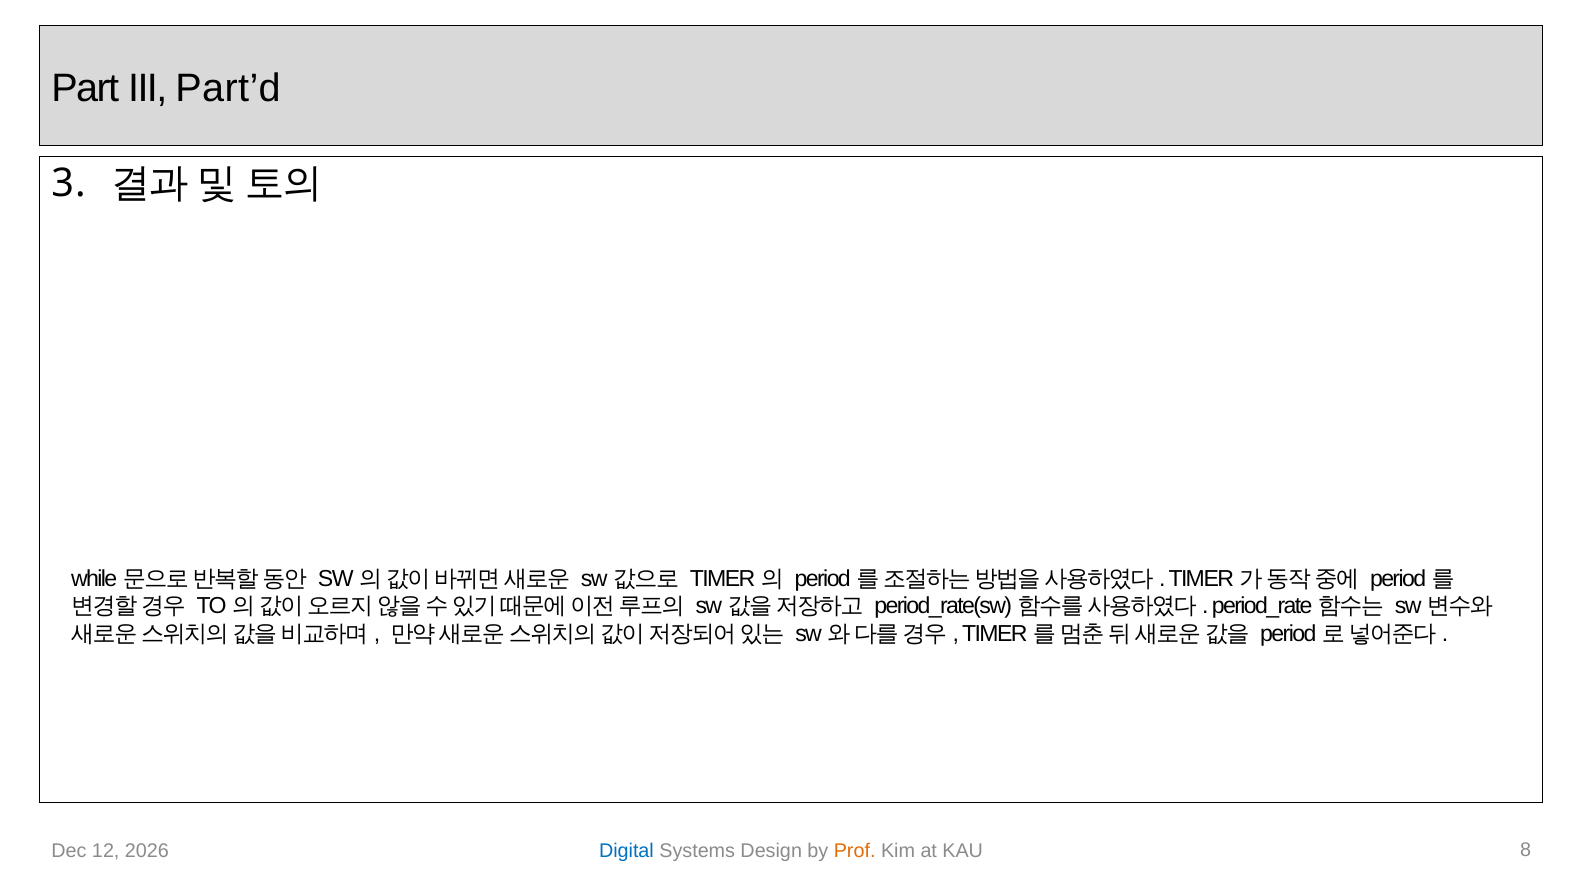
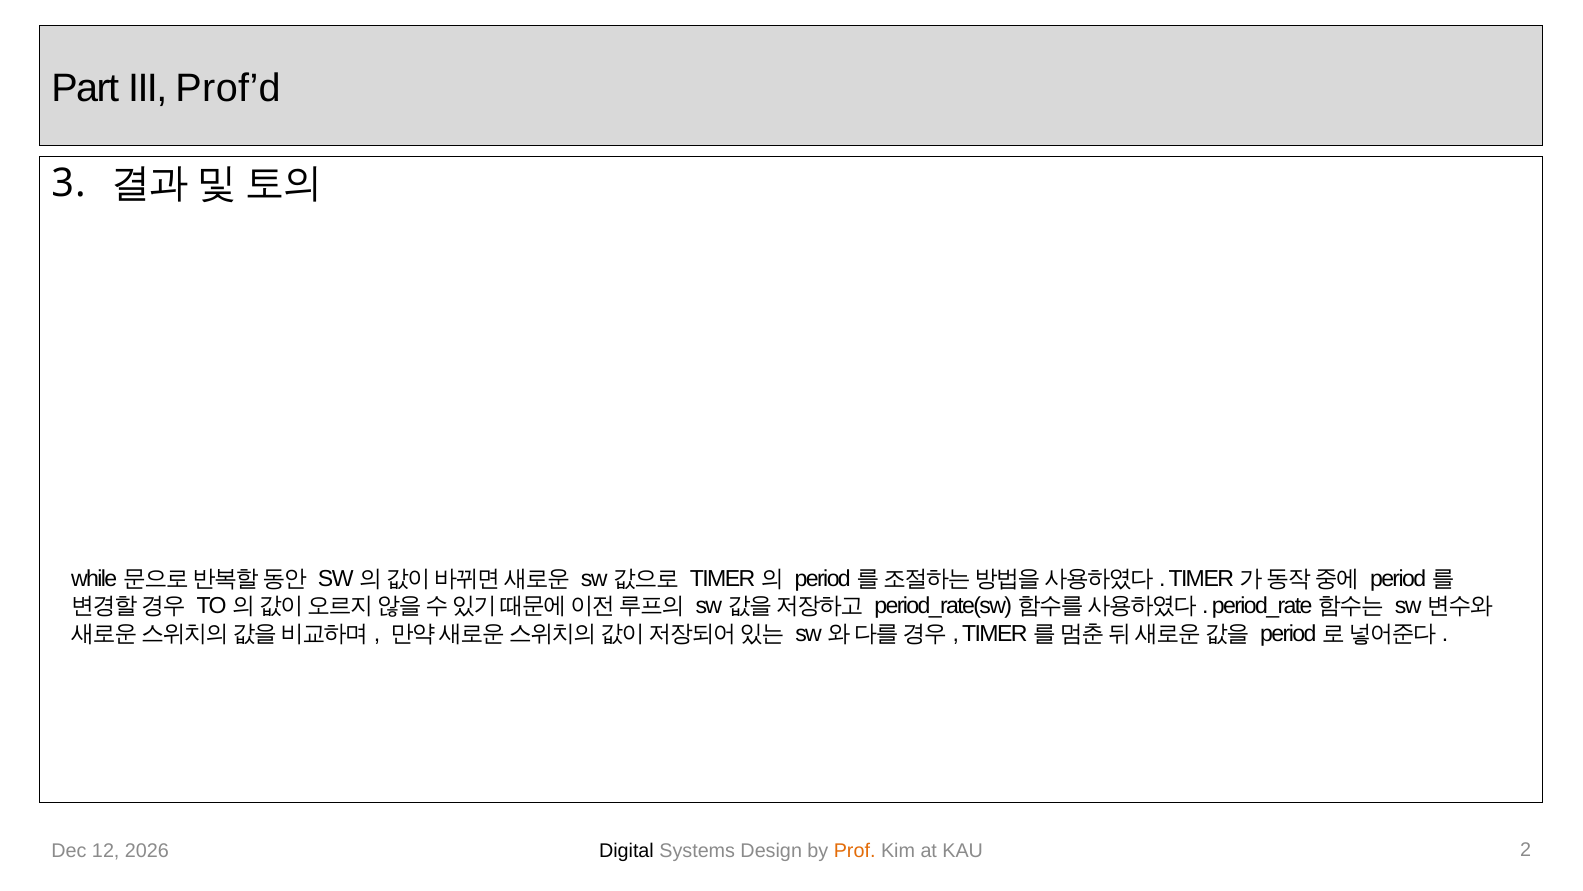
Part’d: Part’d -> Prof’d
Digital colour: blue -> black
8: 8 -> 2
